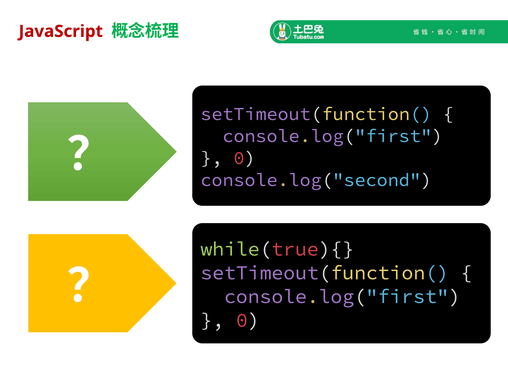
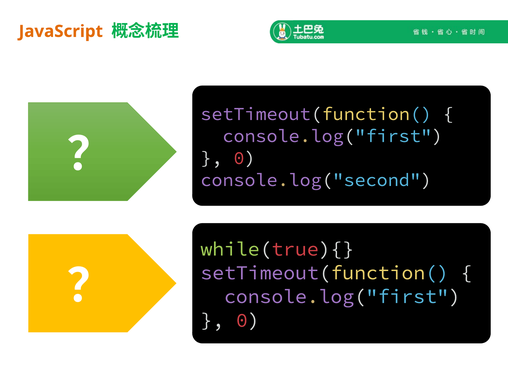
JavaScript colour: red -> orange
